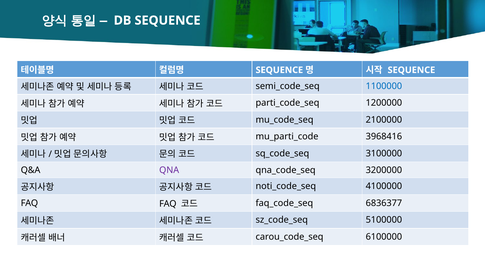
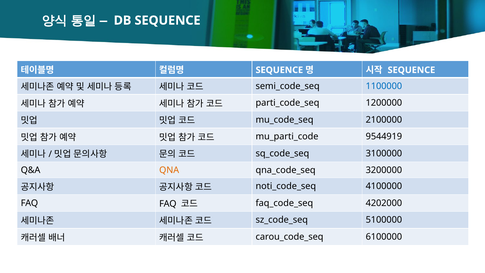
3968416: 3968416 -> 9544919
QNA colour: purple -> orange
6836377: 6836377 -> 4202000
